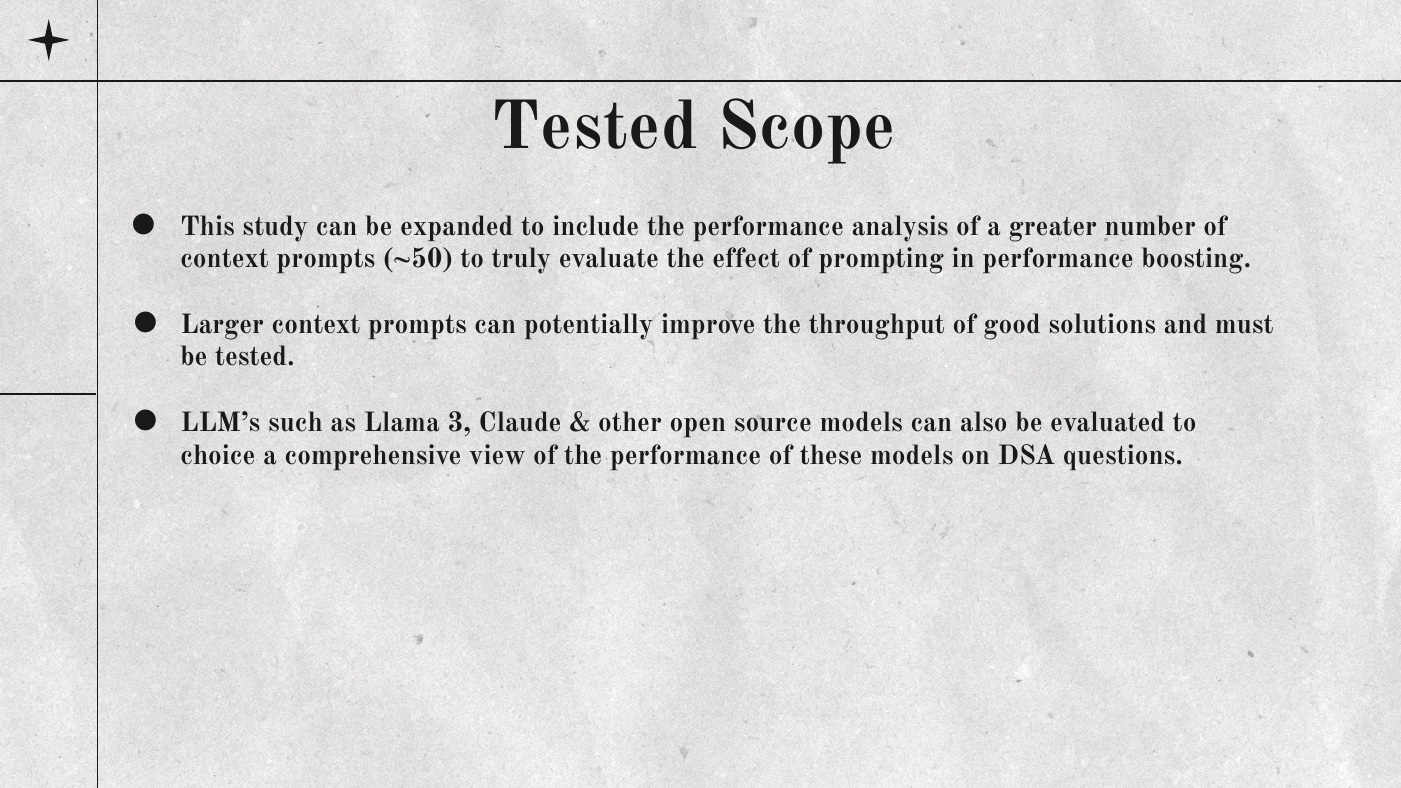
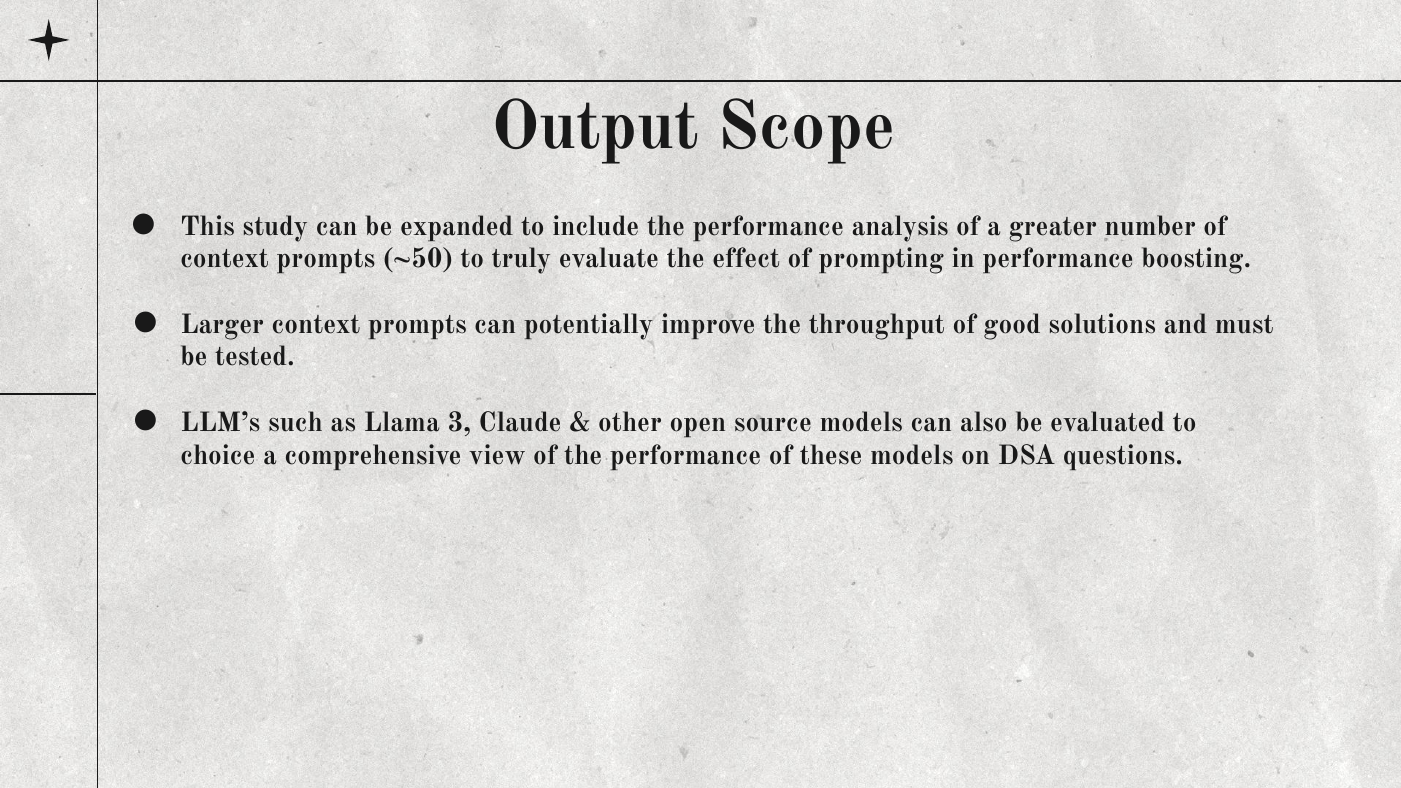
Tested at (595, 126): Tested -> Output
